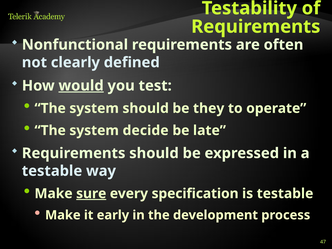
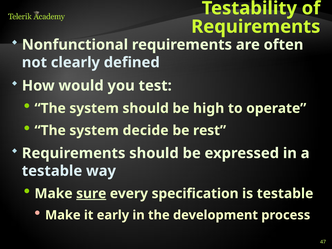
would underline: present -> none
they: they -> high
late: late -> rest
